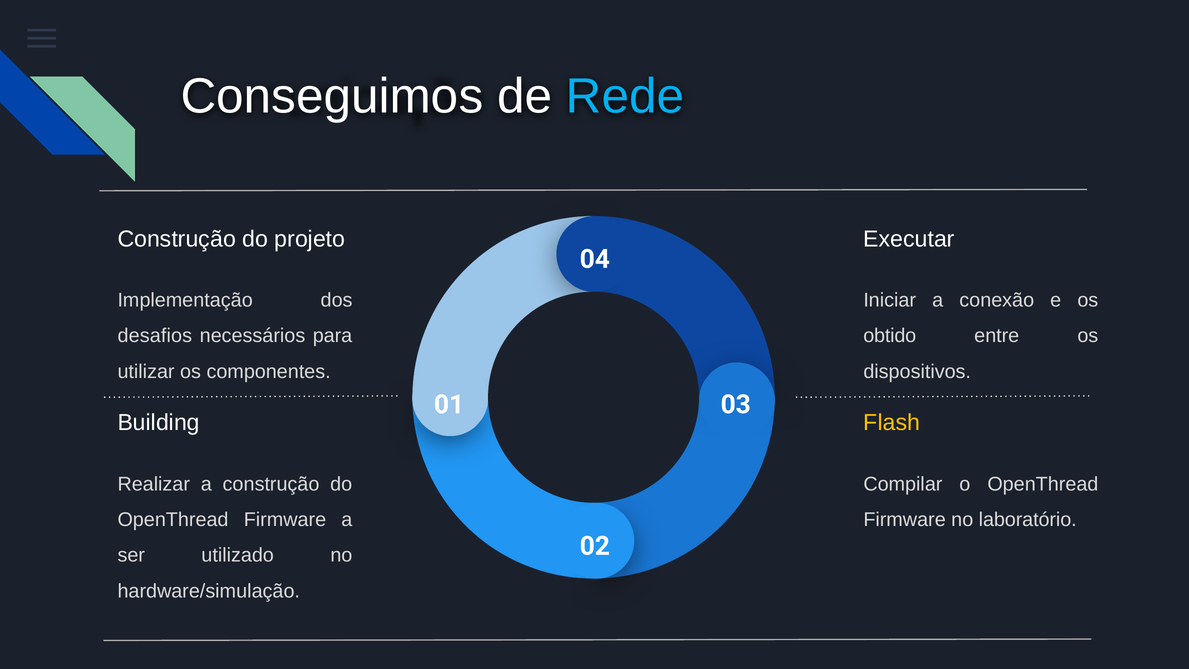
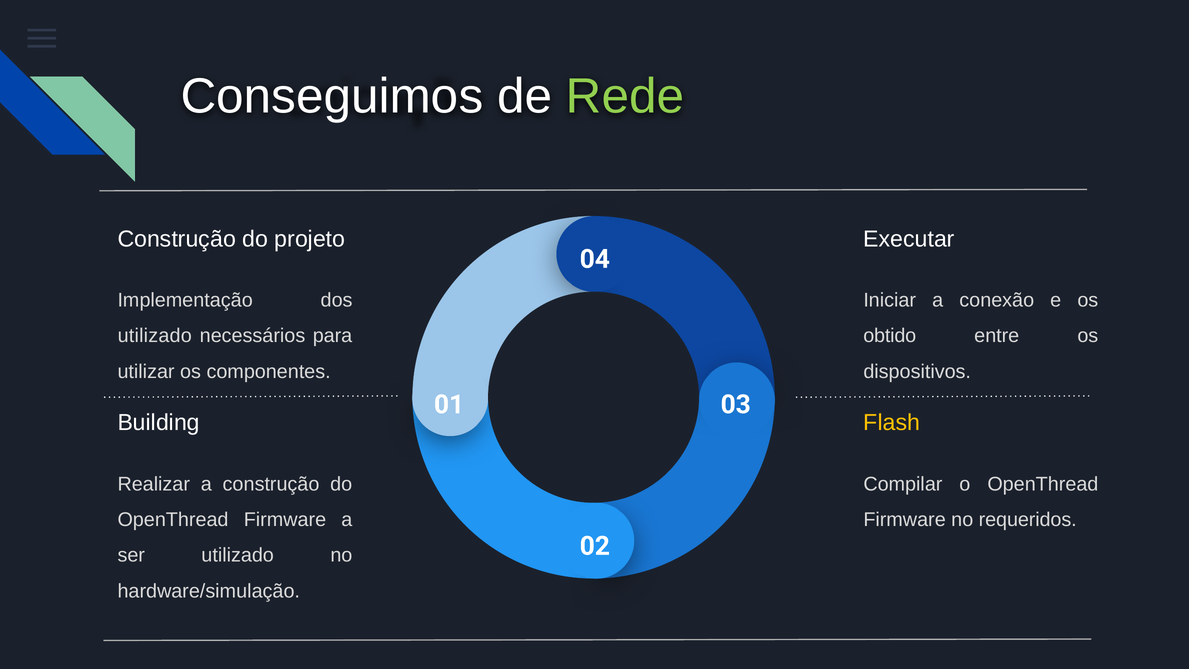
Rede colour: light blue -> light green
desafios at (155, 336): desafios -> utilizado
laboratório: laboratório -> requeridos
